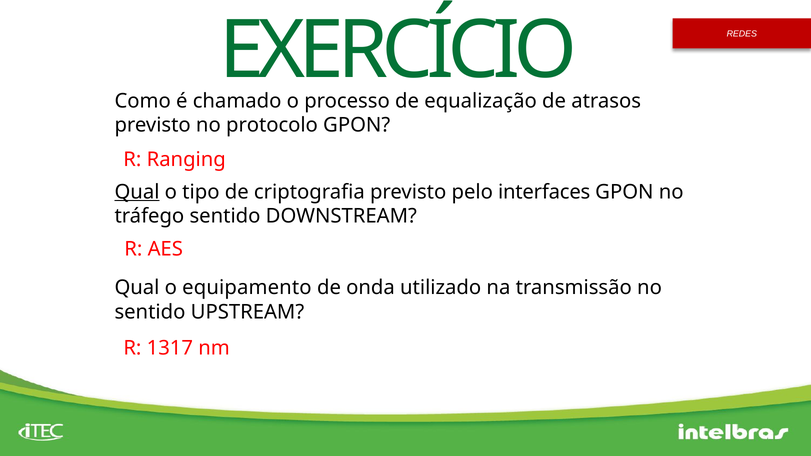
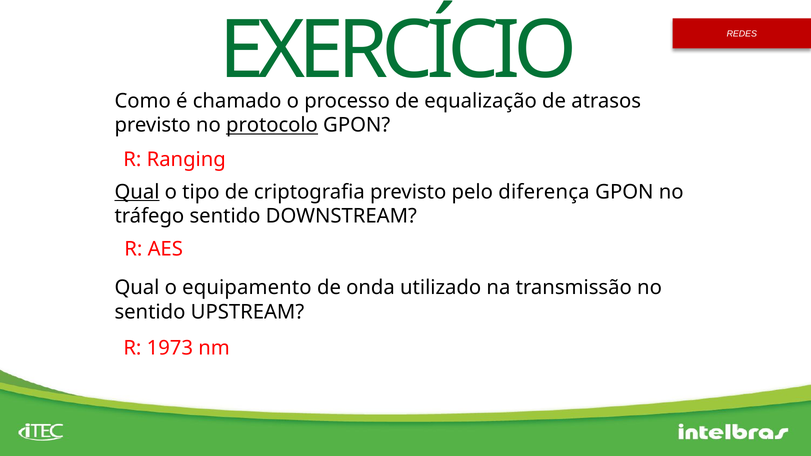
protocolo underline: none -> present
interfaces: interfaces -> diferença
1317: 1317 -> 1973
